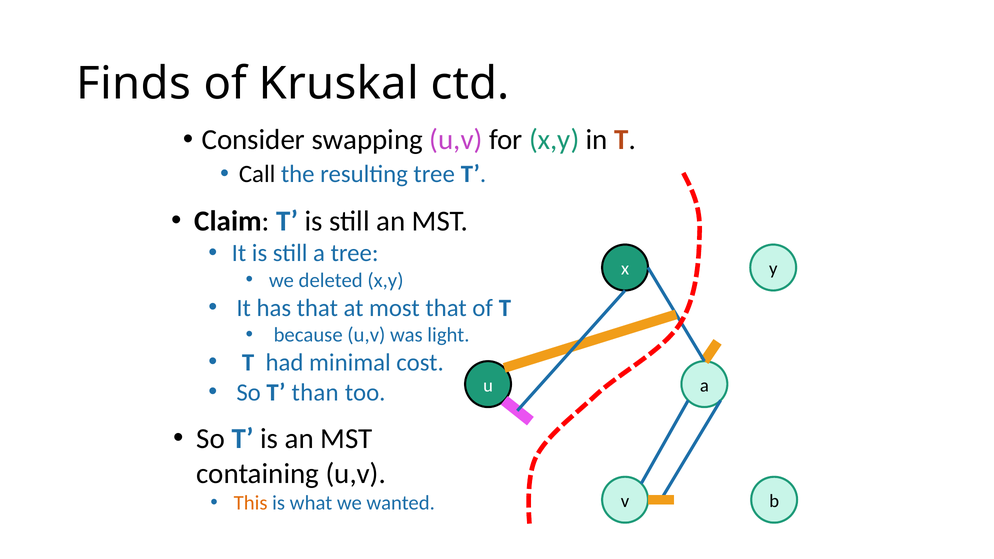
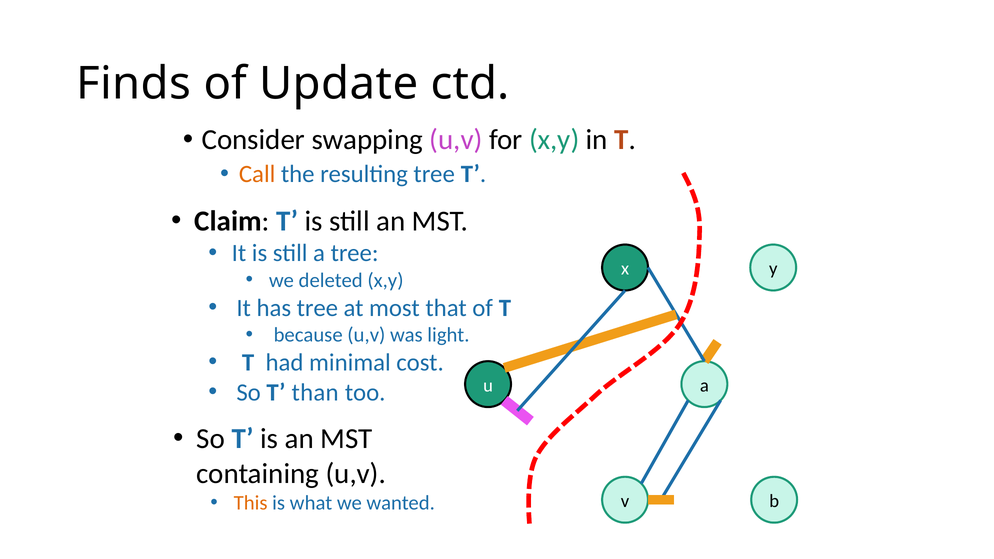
Kruskal: Kruskal -> Update
Call colour: black -> orange
has that: that -> tree
